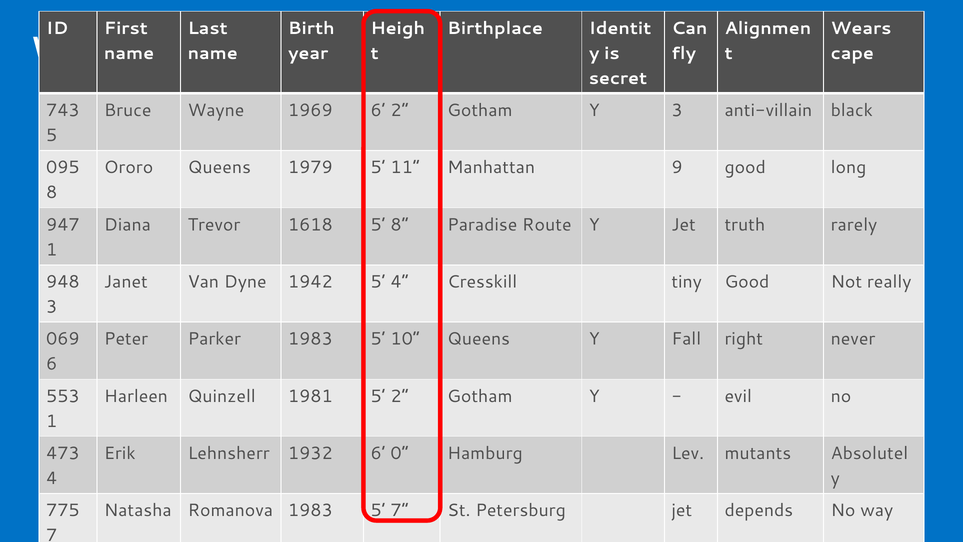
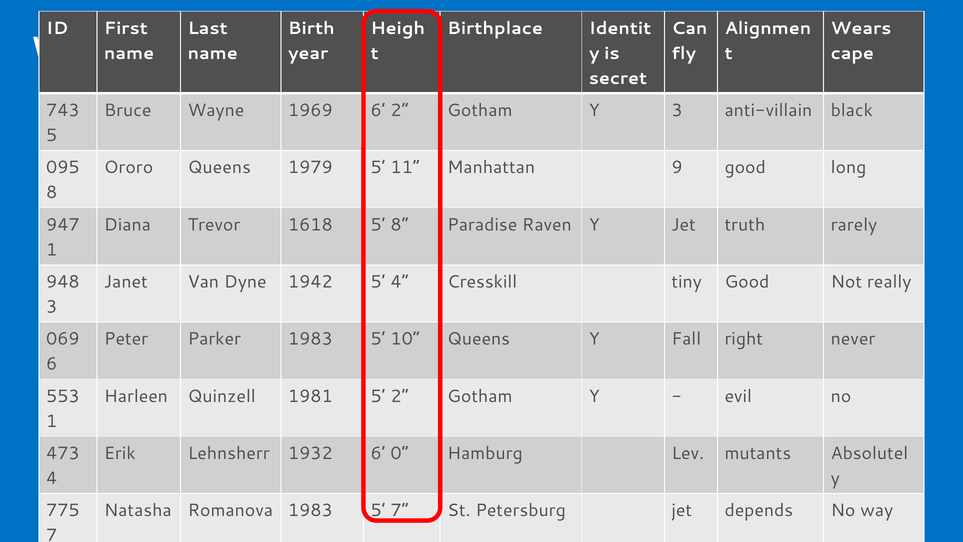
Paradise Route: Route -> Raven
